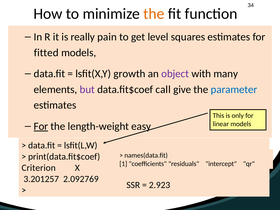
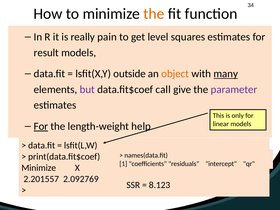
fitted: fitted -> result
growth: growth -> outside
object colour: purple -> orange
many underline: none -> present
parameter colour: blue -> purple
easy: easy -> help
Criterion at (39, 168): Criterion -> Minimize
3.201257: 3.201257 -> 2.201557
2.923: 2.923 -> 8.123
